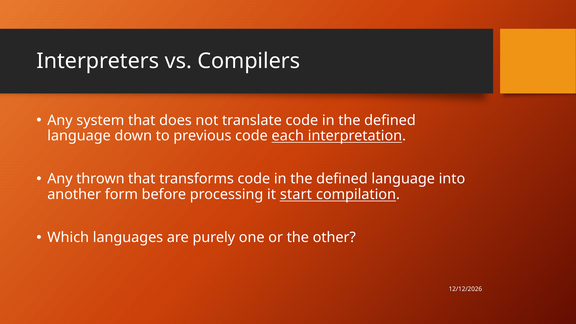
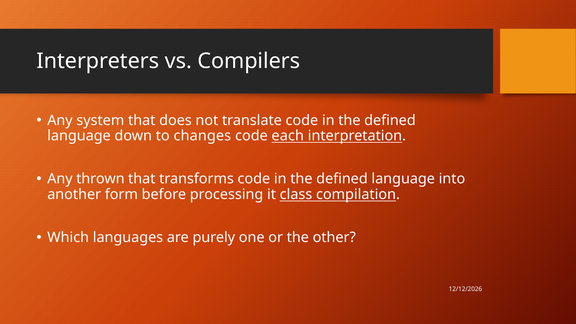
previous: previous -> changes
start: start -> class
